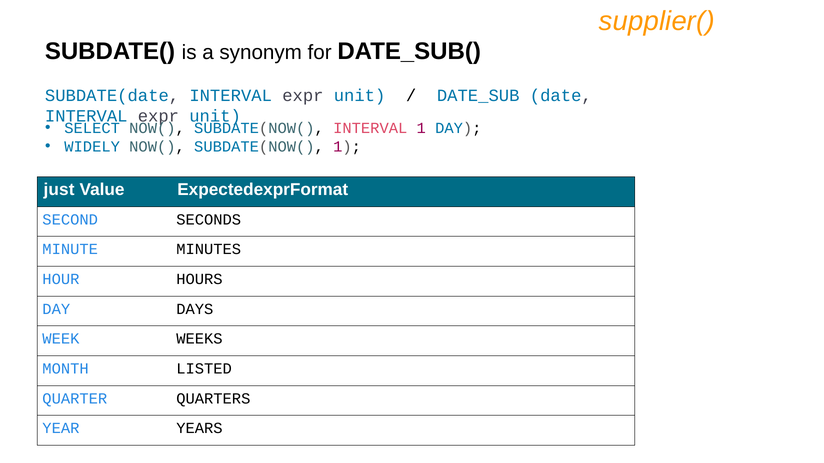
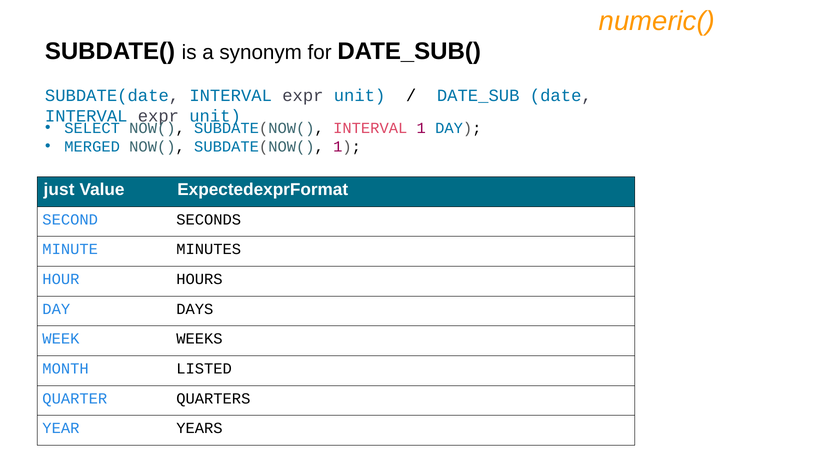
supplier(: supplier( -> numeric(
WIDELY: WIDELY -> MERGED
